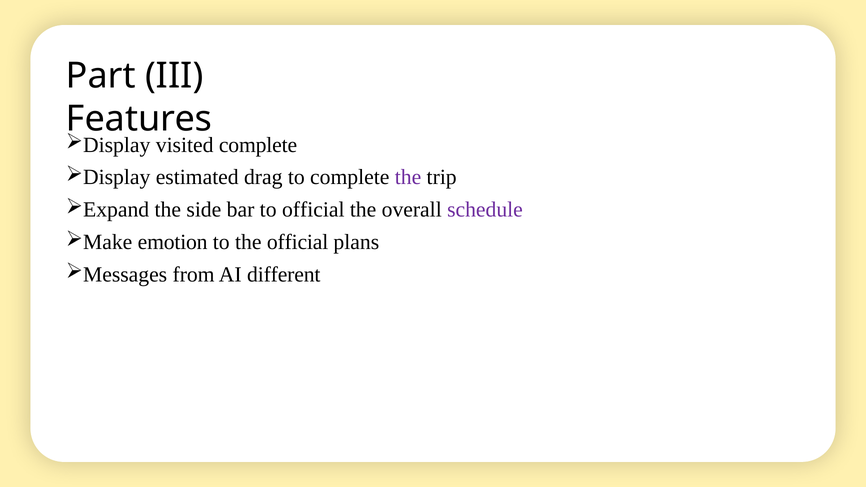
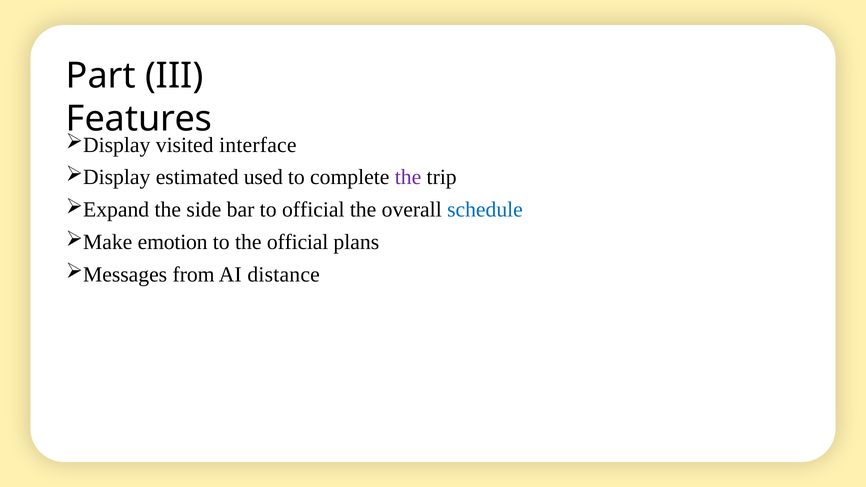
complete at (258, 145): complete -> interface
drag: drag -> used
schedule colour: purple -> blue
different: different -> distance
